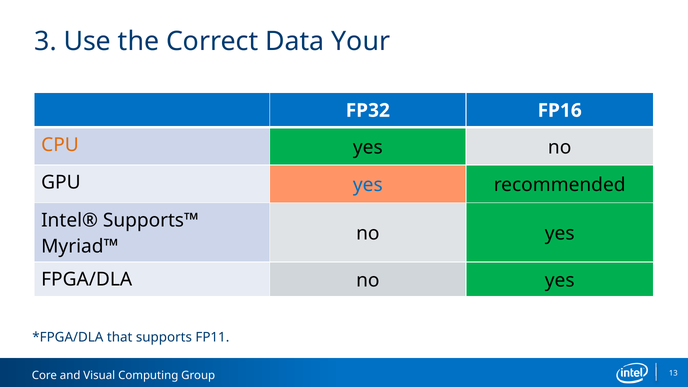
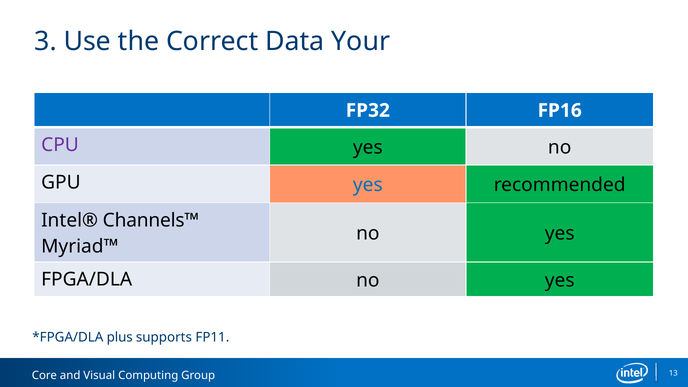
CPU colour: orange -> purple
Supports™: Supports™ -> Channels™
that: that -> plus
